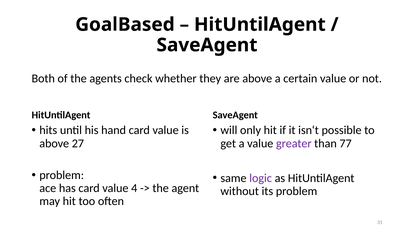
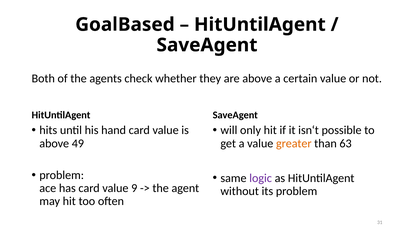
27: 27 -> 49
greater colour: purple -> orange
77: 77 -> 63
4: 4 -> 9
